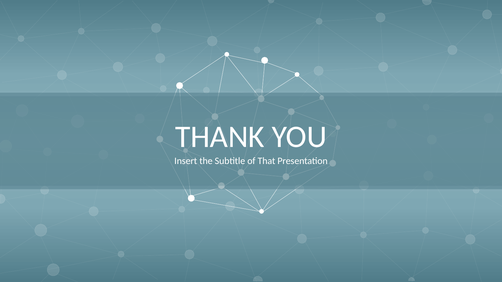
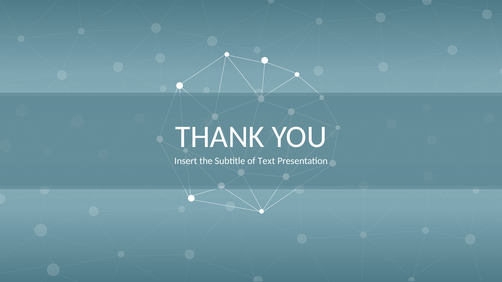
That: That -> Text
